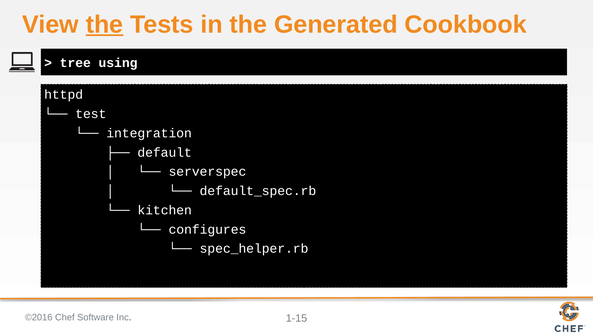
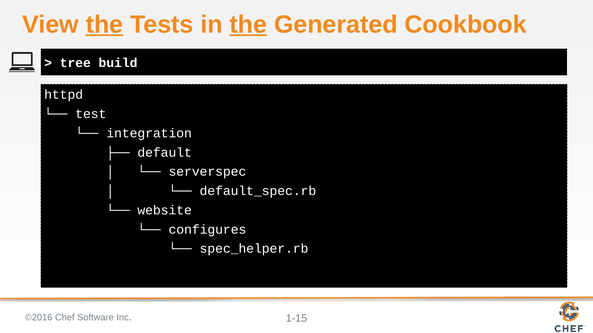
the at (248, 24) underline: none -> present
using: using -> build
kitchen: kitchen -> website
